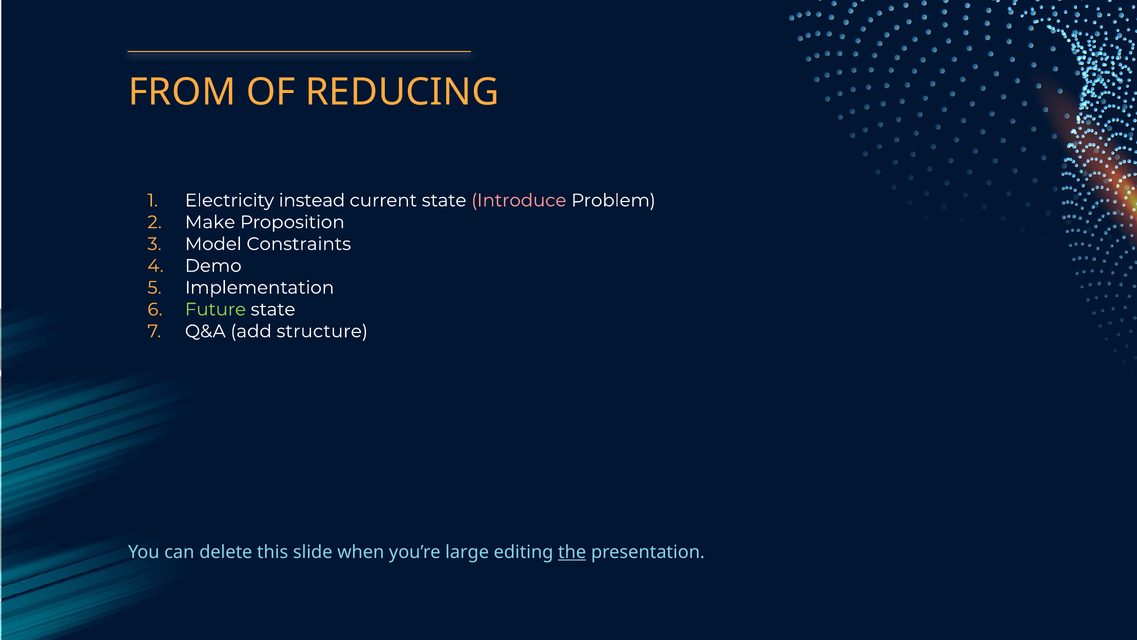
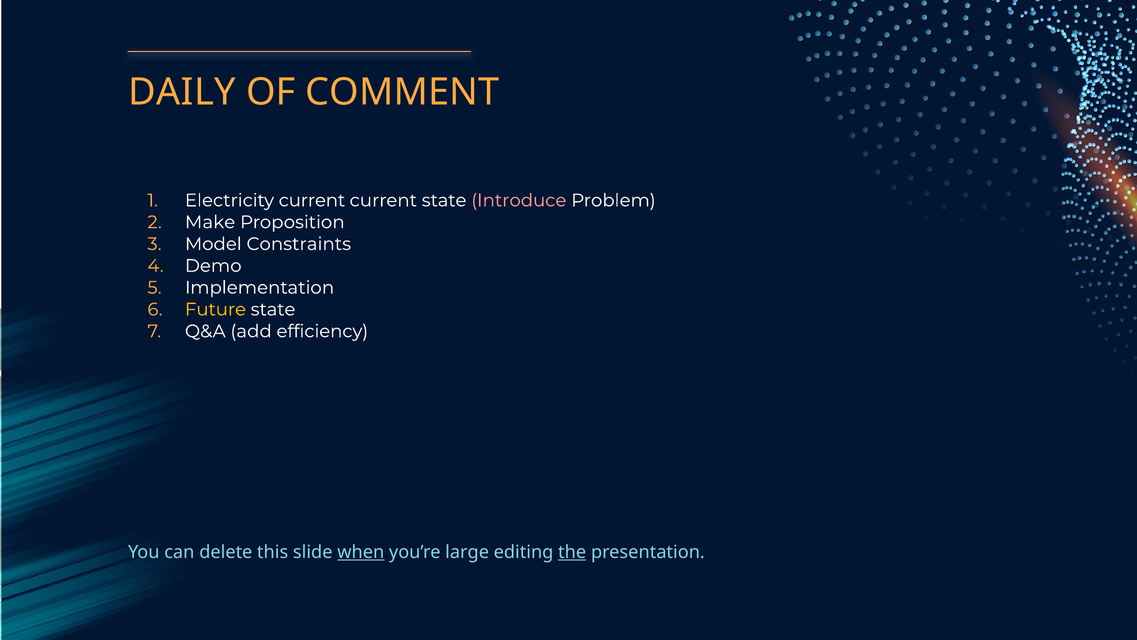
FROM: FROM -> DAILY
REDUCING: REDUCING -> COMMENT
Electricity instead: instead -> current
Future colour: light green -> yellow
structure: structure -> efficiency
when underline: none -> present
